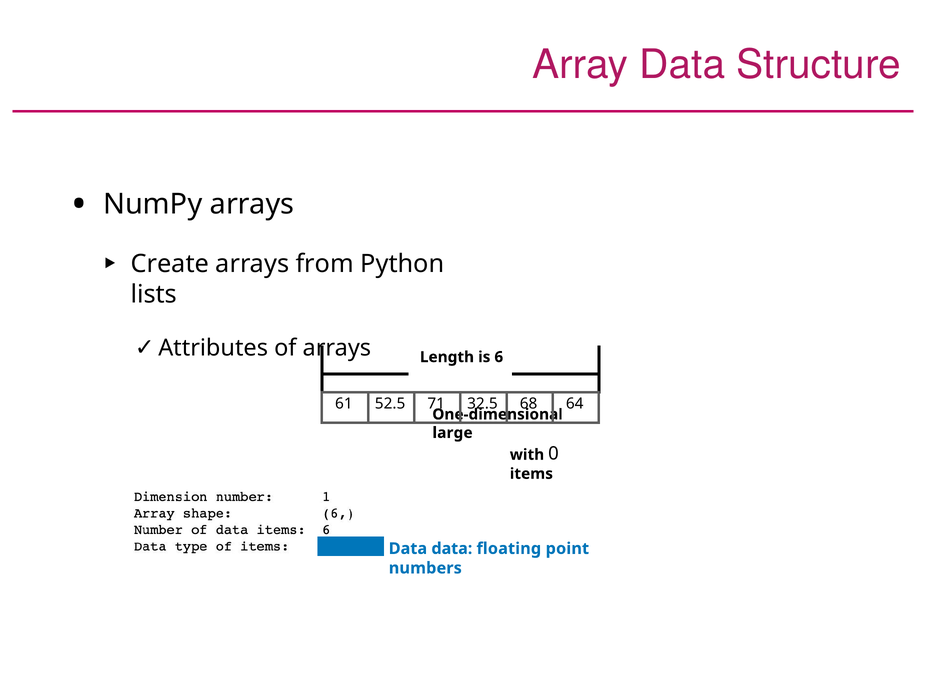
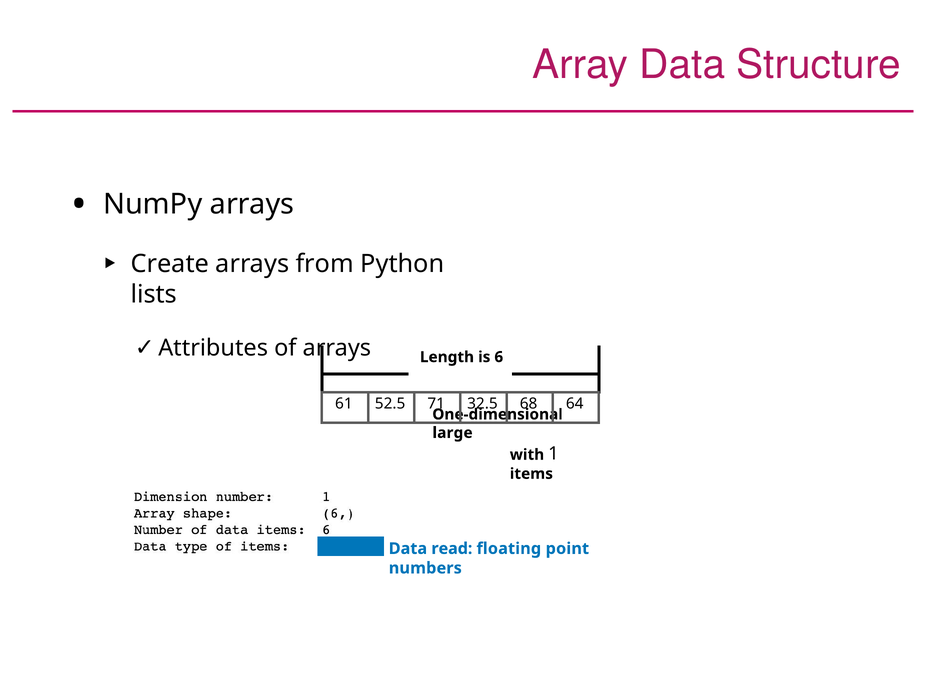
0: 0 -> 1
Data data: data -> read
